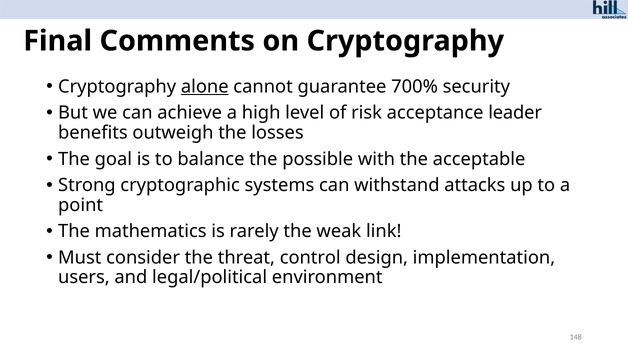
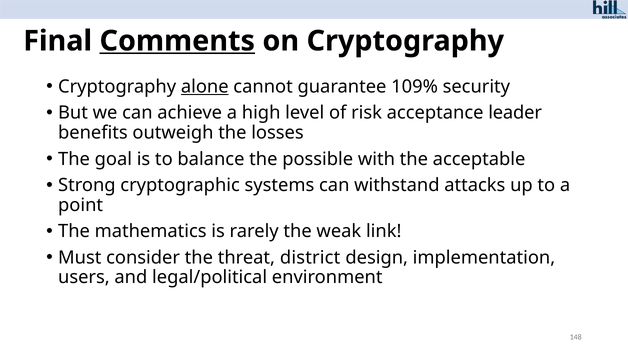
Comments underline: none -> present
700%: 700% -> 109%
control: control -> district
